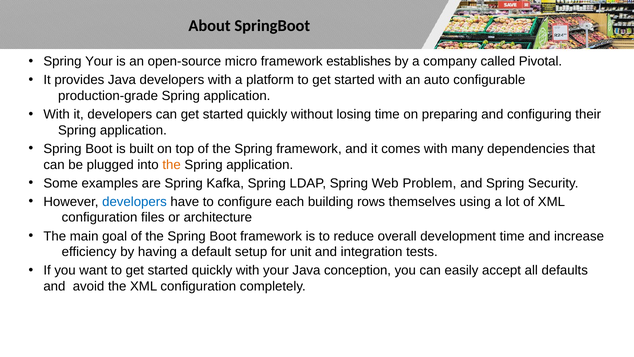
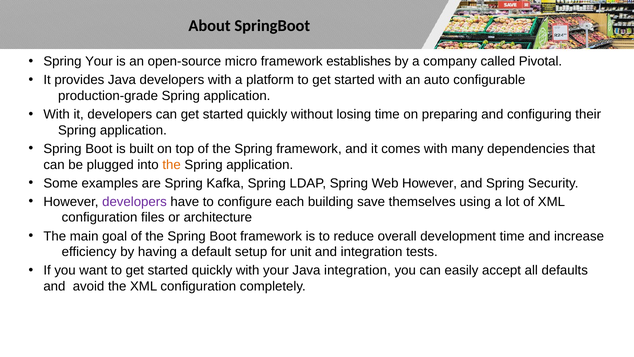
Web Problem: Problem -> However
developers at (134, 202) colour: blue -> purple
rows: rows -> save
Java conception: conception -> integration
